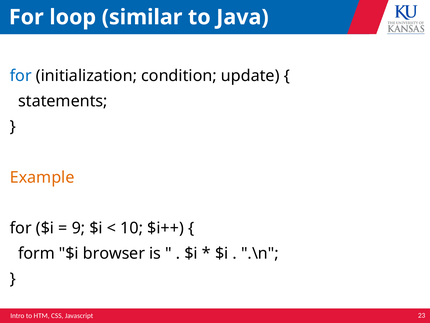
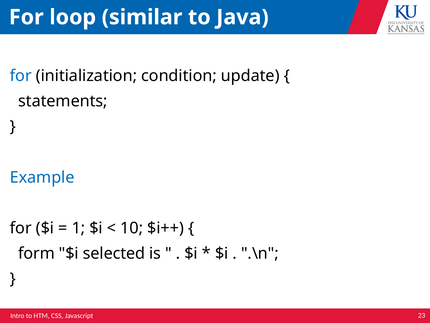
Example colour: orange -> blue
9: 9 -> 1
browser: browser -> selected
